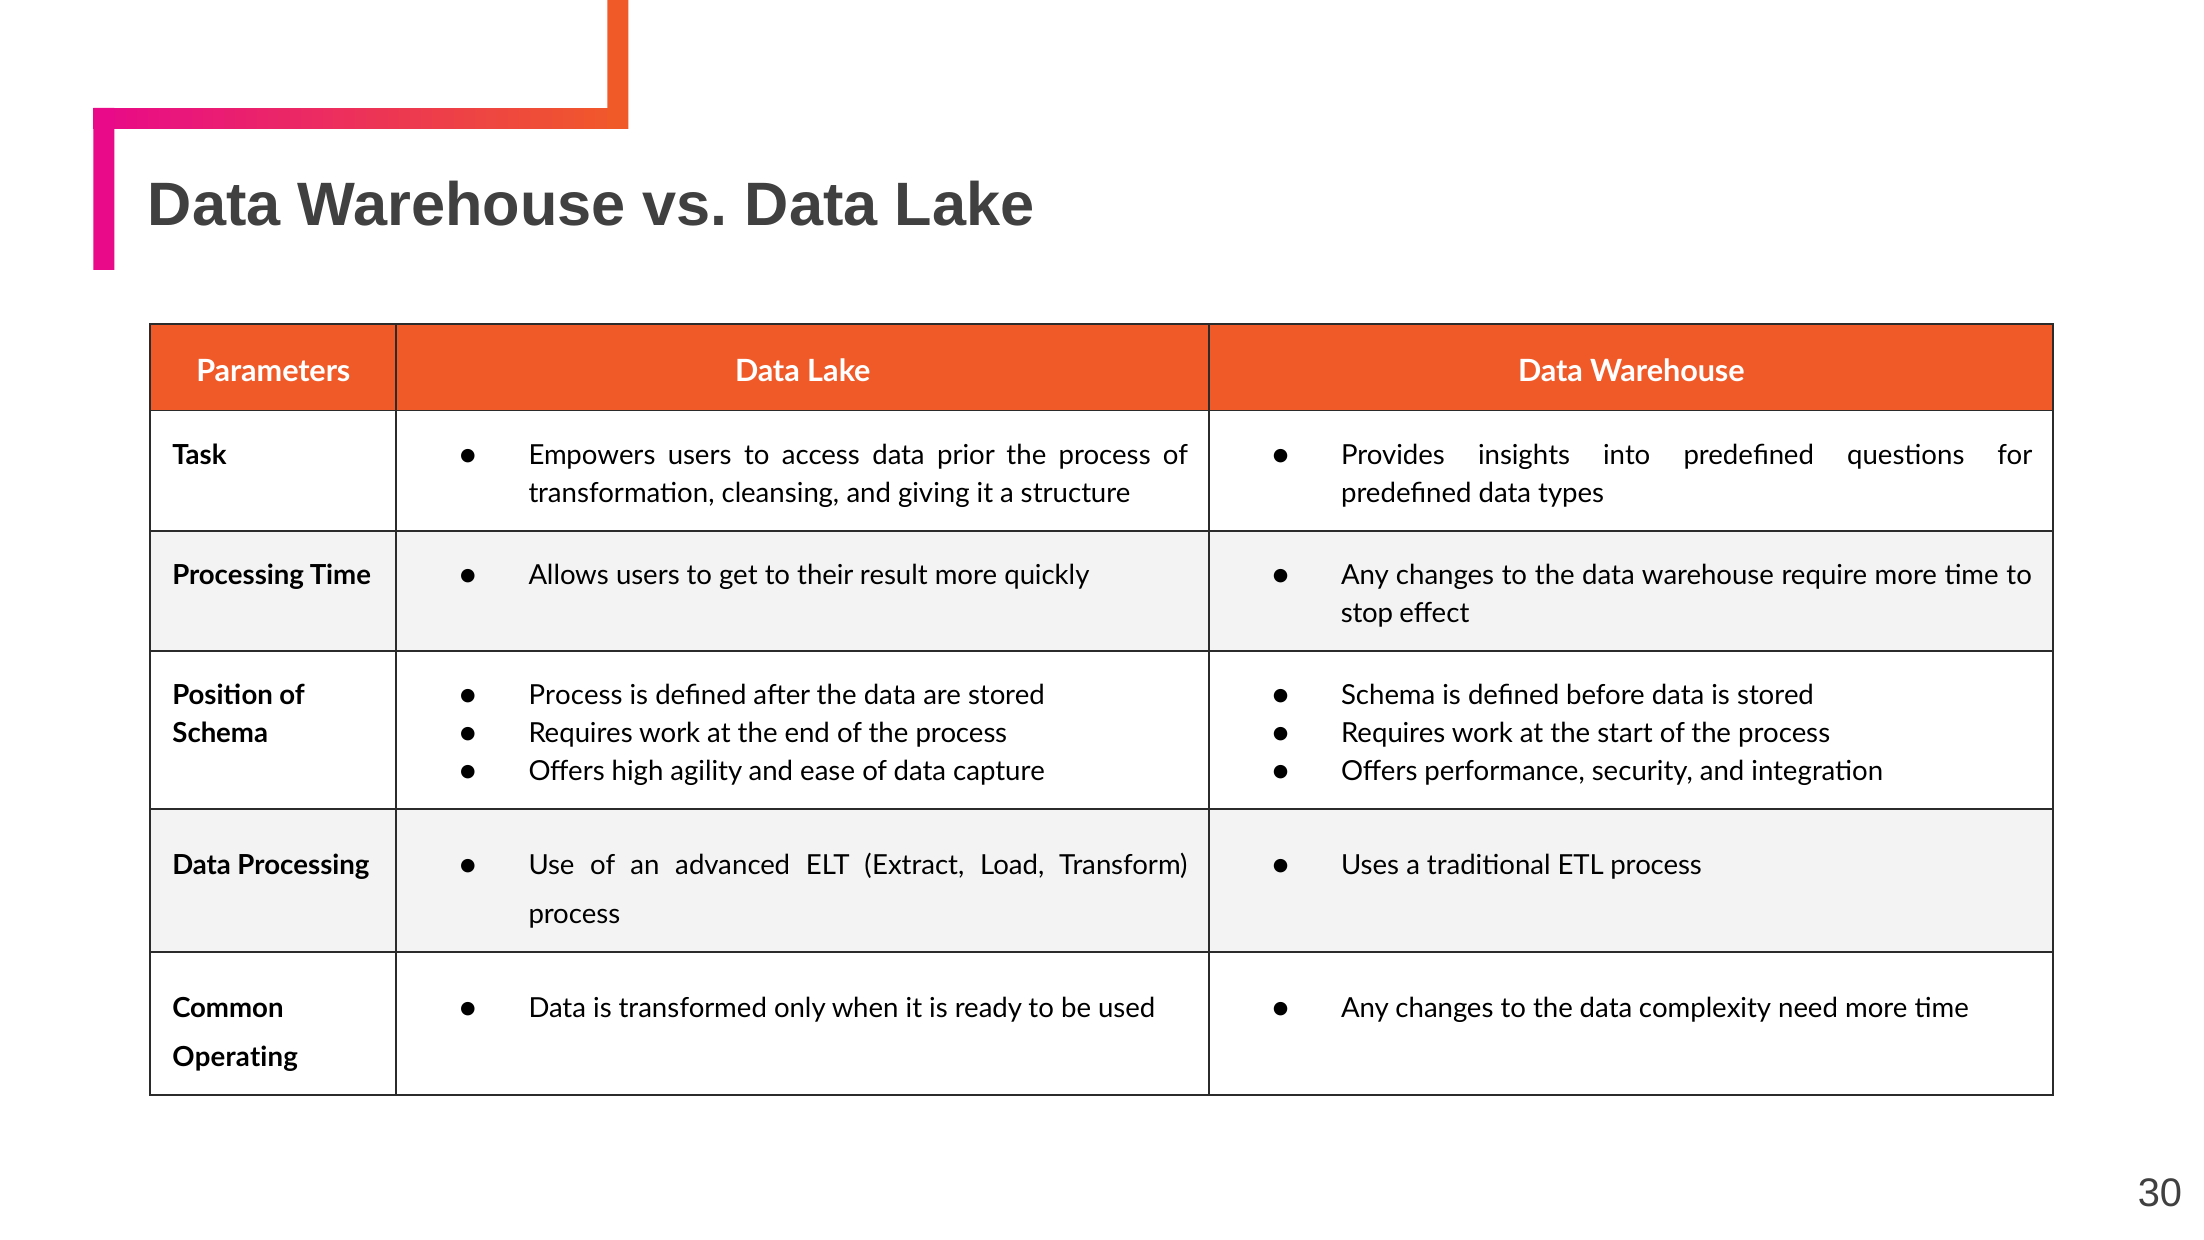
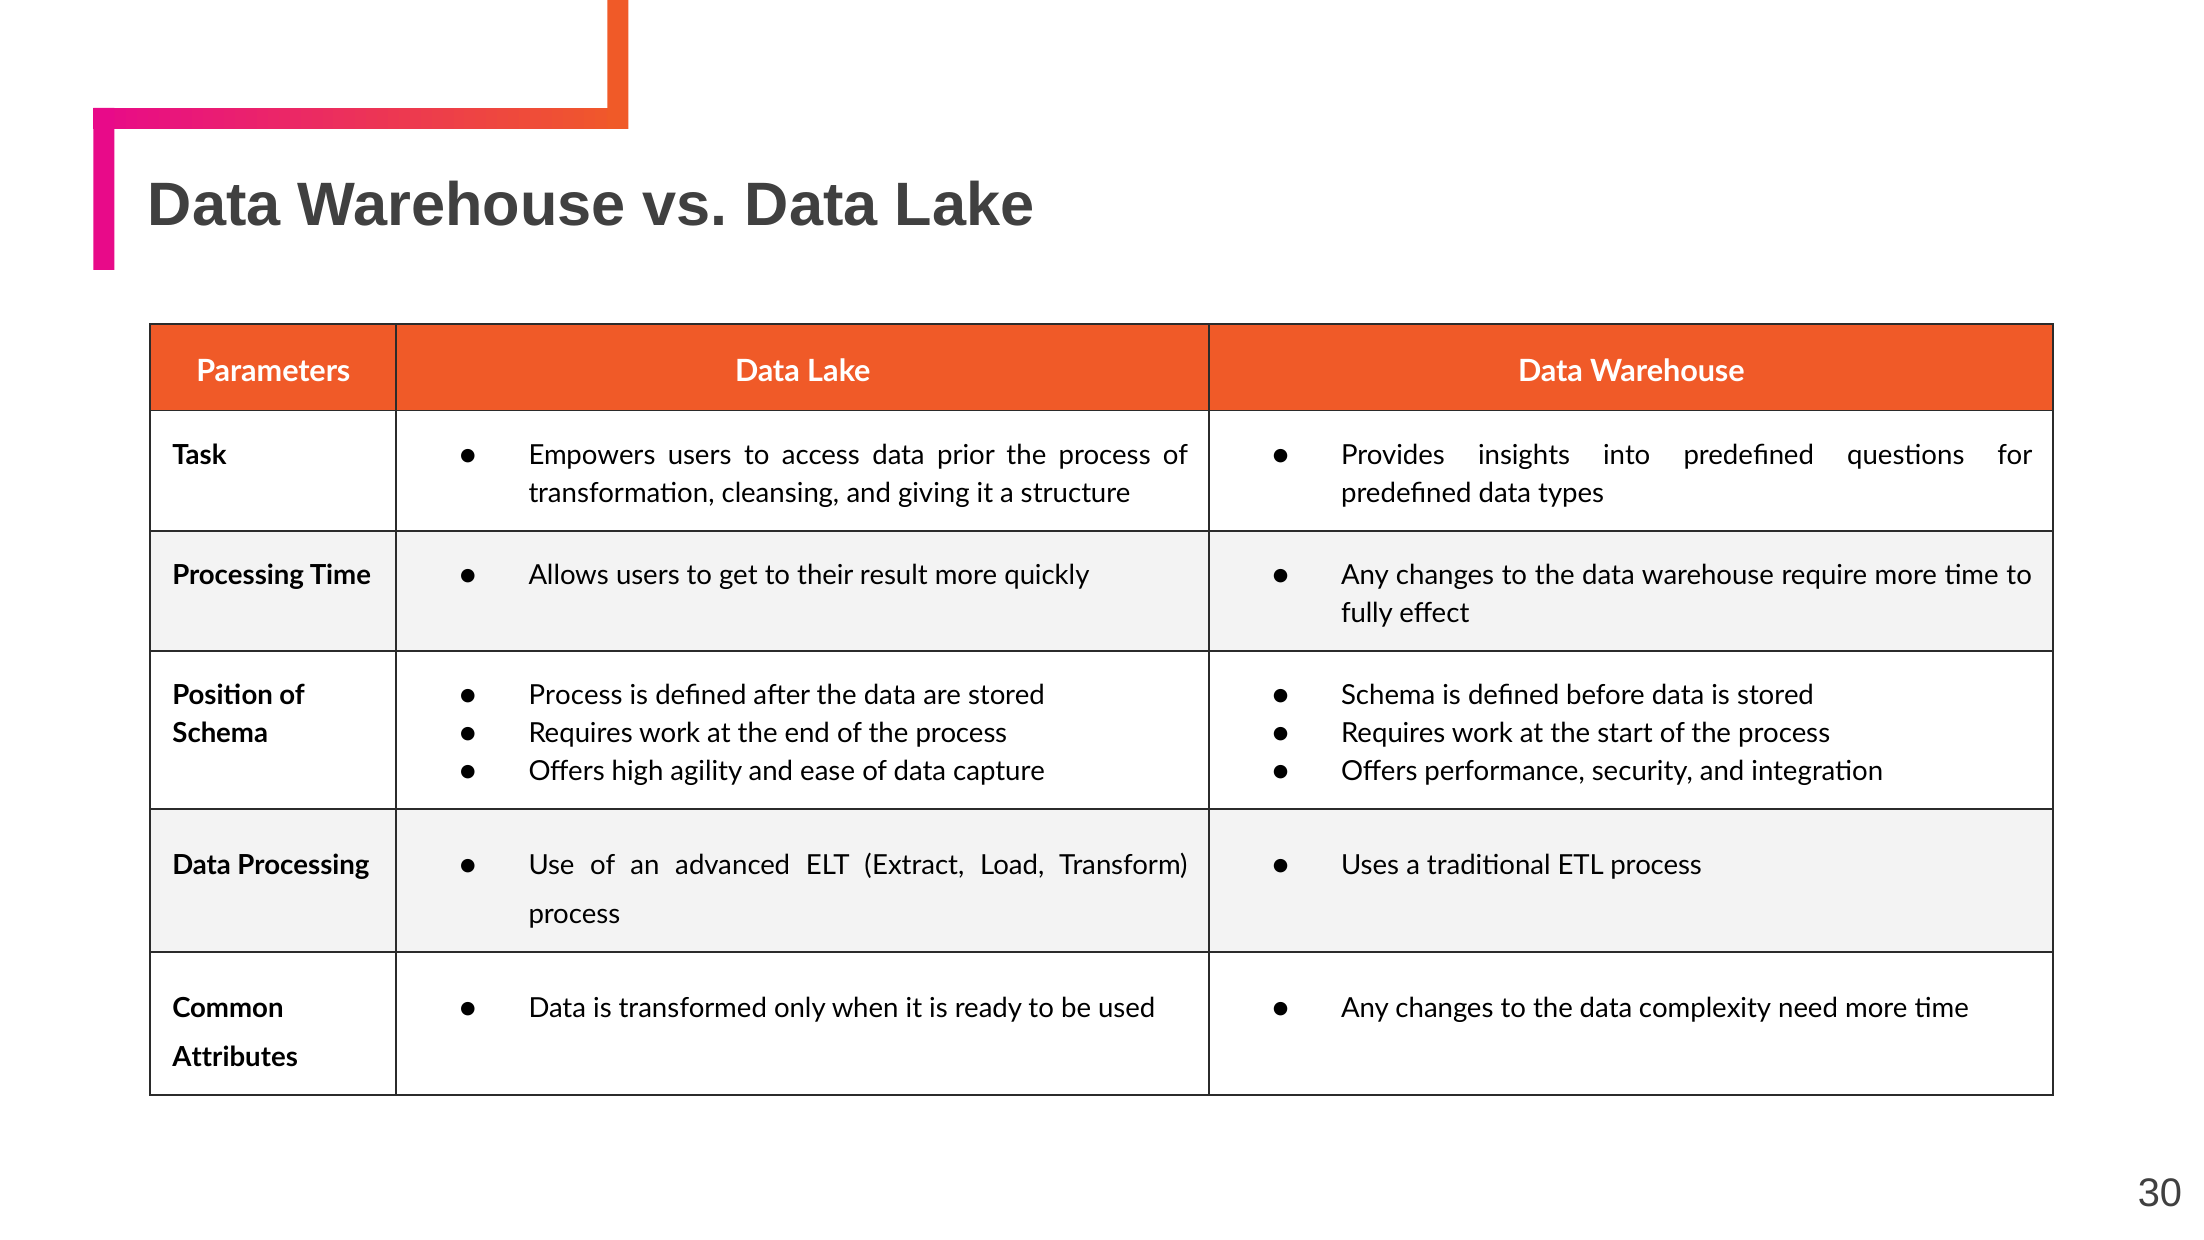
stop: stop -> fully
Operating: Operating -> Attributes
